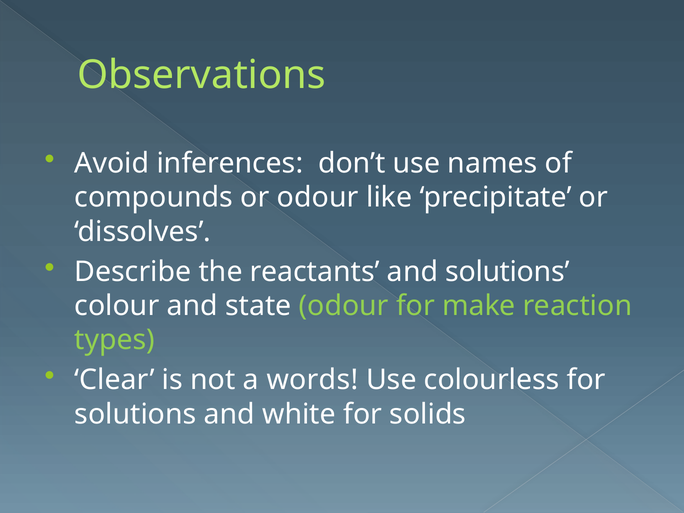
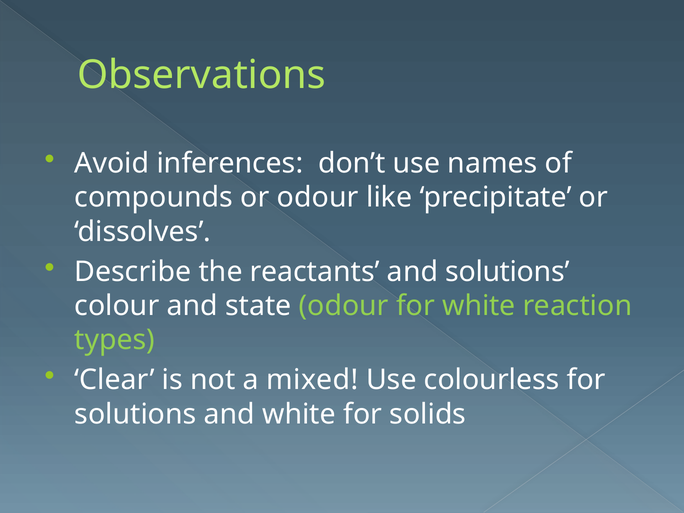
for make: make -> white
words: words -> mixed
